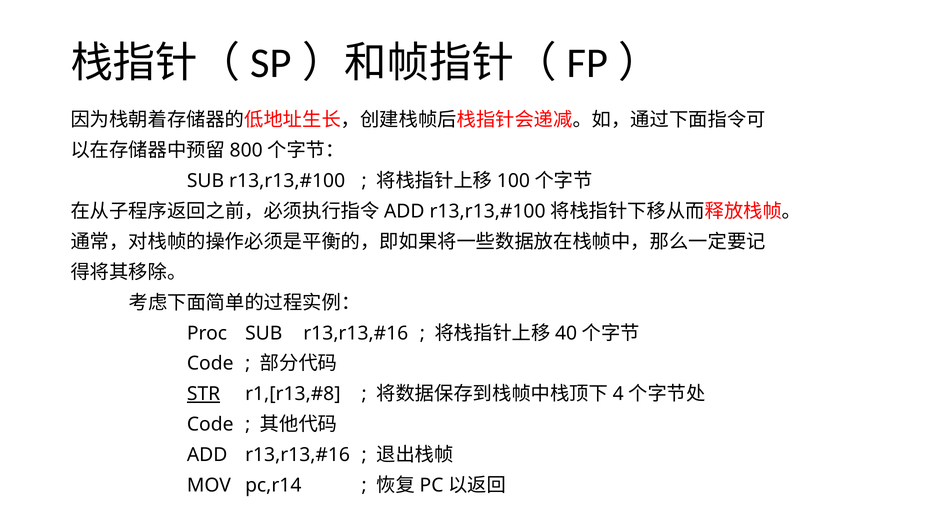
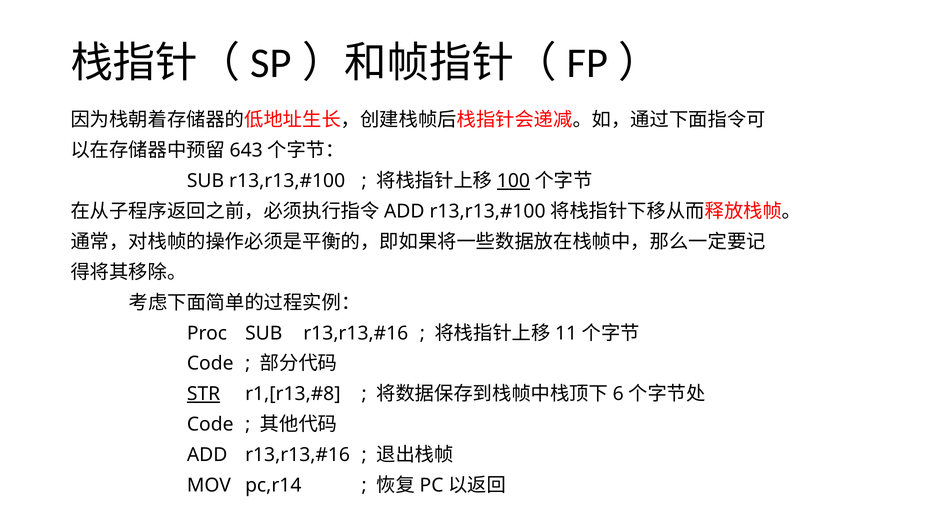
800: 800 -> 643
100 underline: none -> present
40: 40 -> 11
4: 4 -> 6
